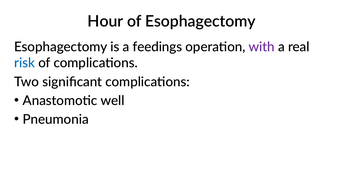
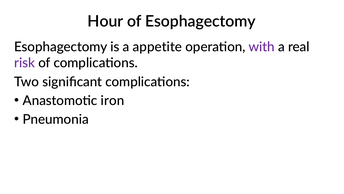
feedings: feedings -> appetite
risk colour: blue -> purple
well: well -> iron
